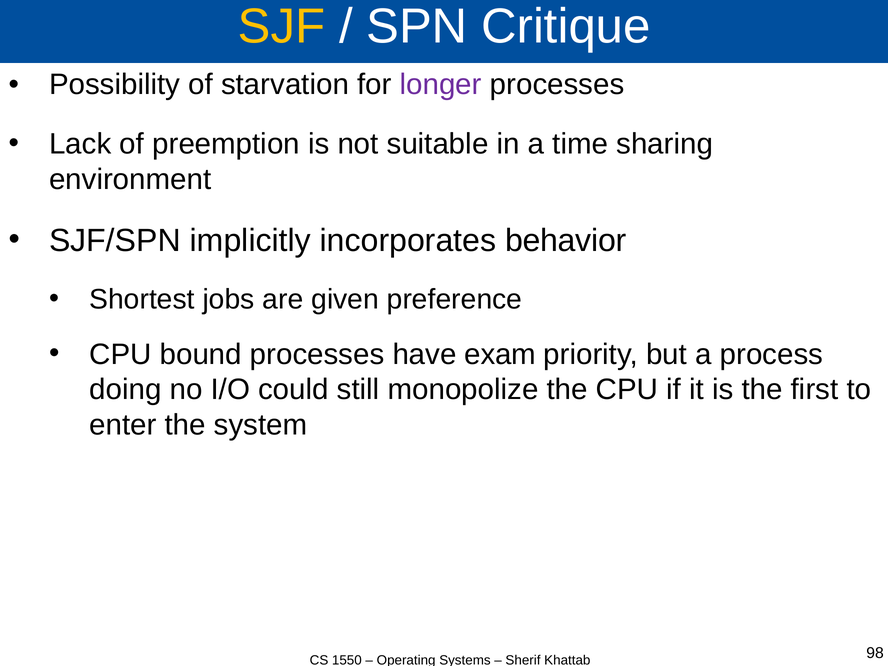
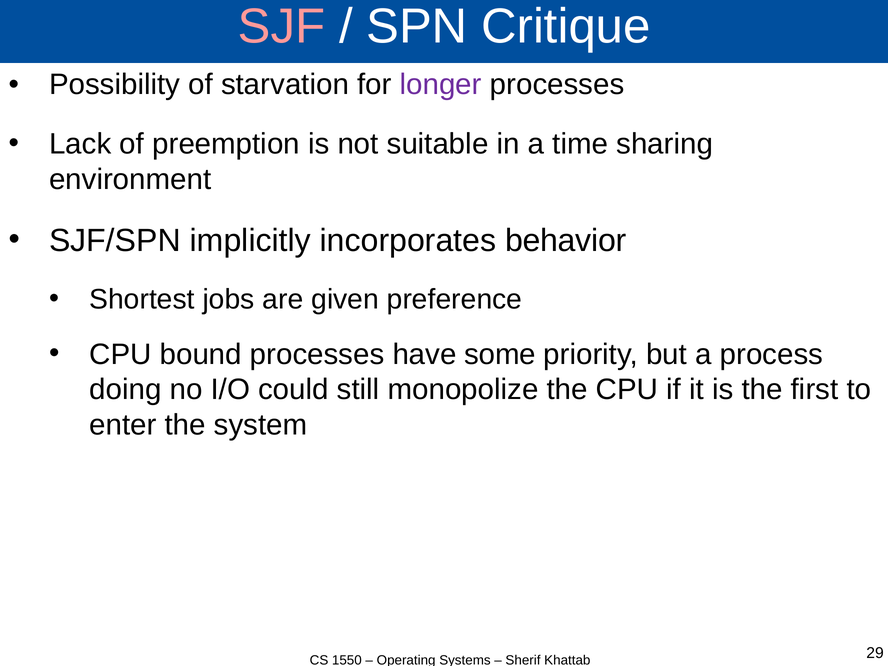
SJF colour: yellow -> pink
exam: exam -> some
98: 98 -> 29
